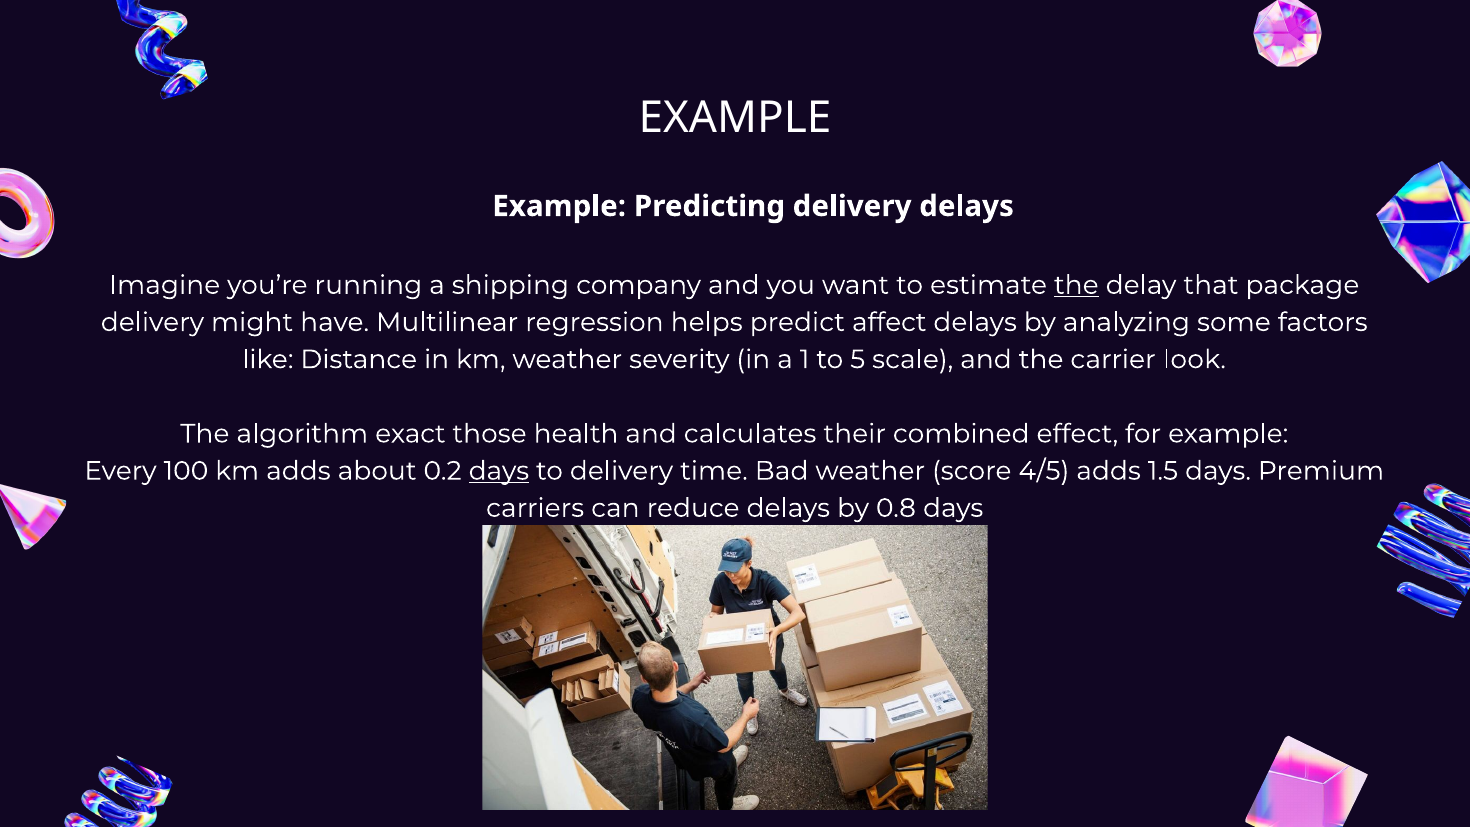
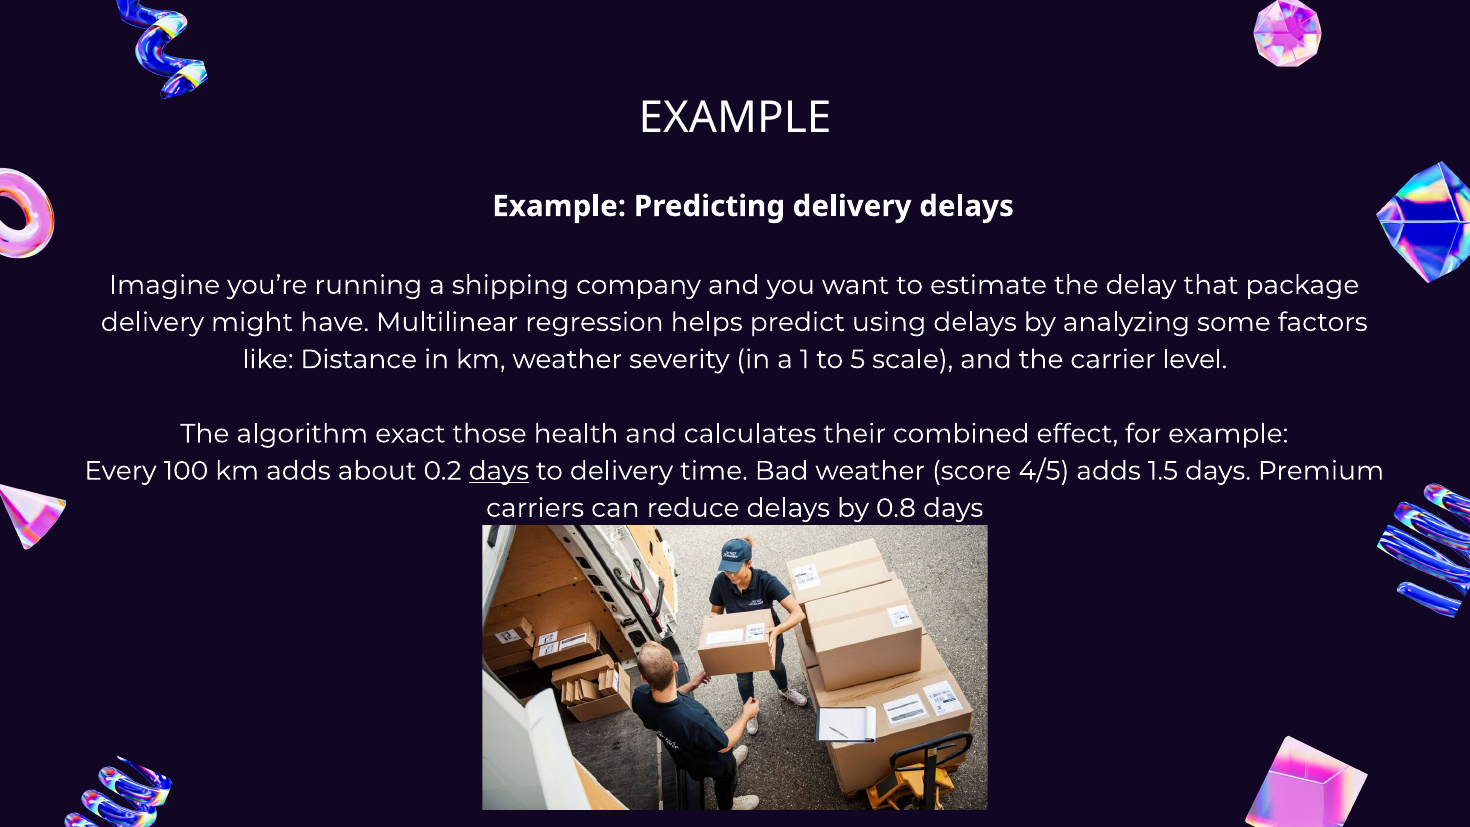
the at (1076, 285) underline: present -> none
affect: affect -> using
look: look -> level
